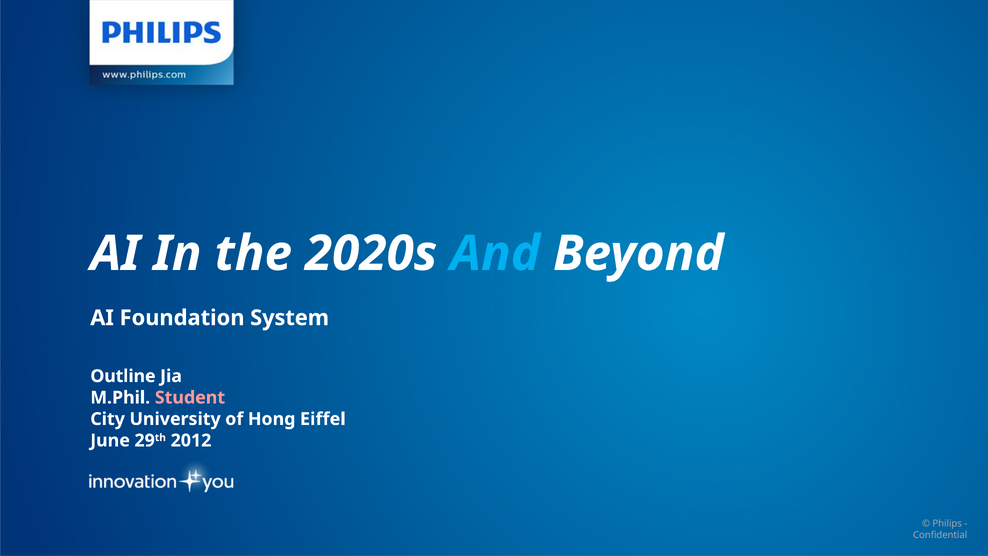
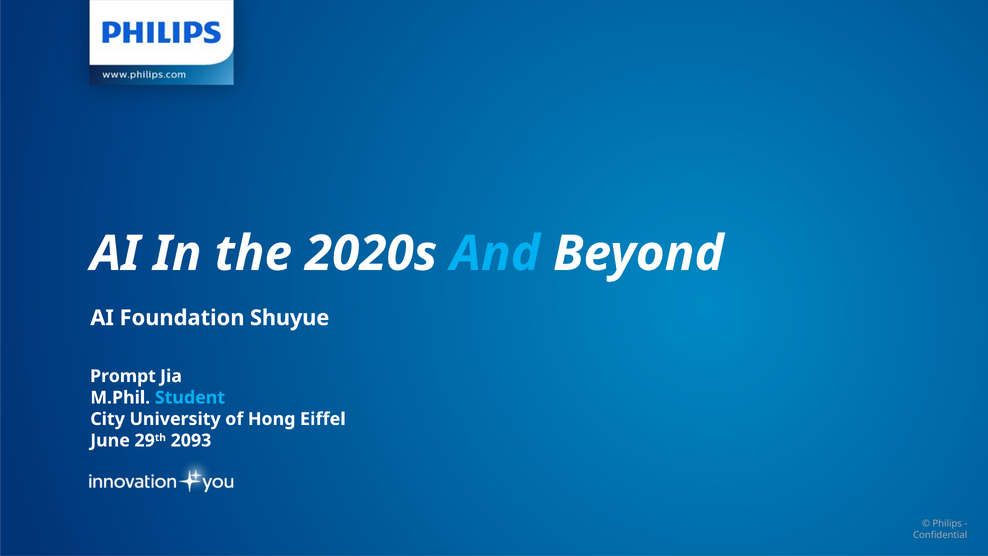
System: System -> Shuyue
Outline: Outline -> Prompt
Student colour: pink -> light blue
2012: 2012 -> 2093
